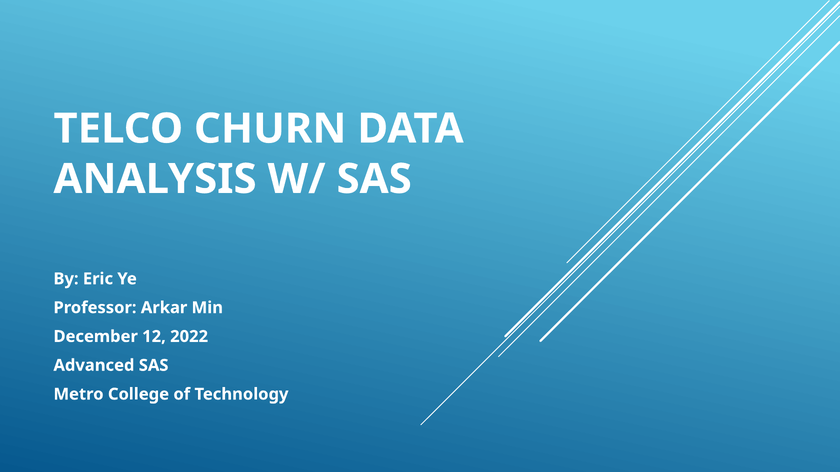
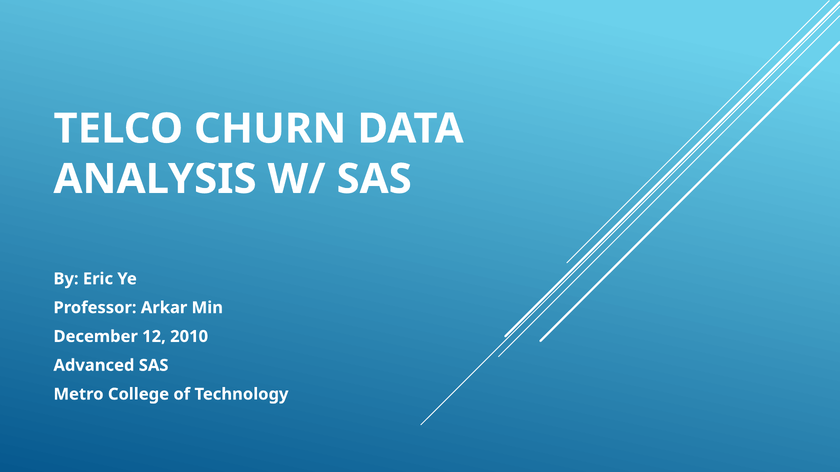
2022: 2022 -> 2010
